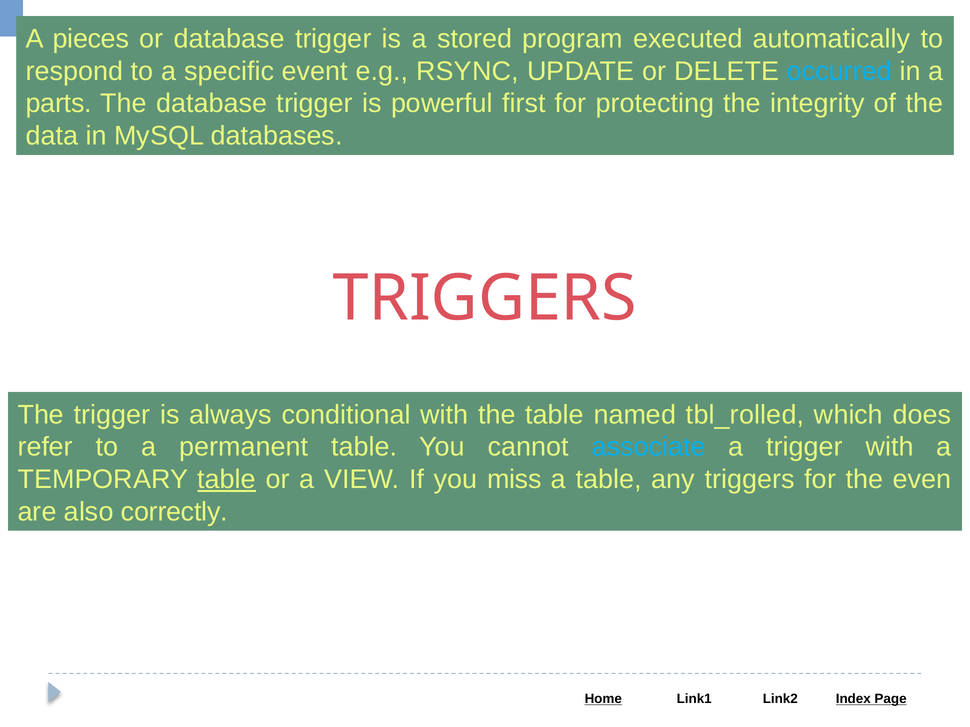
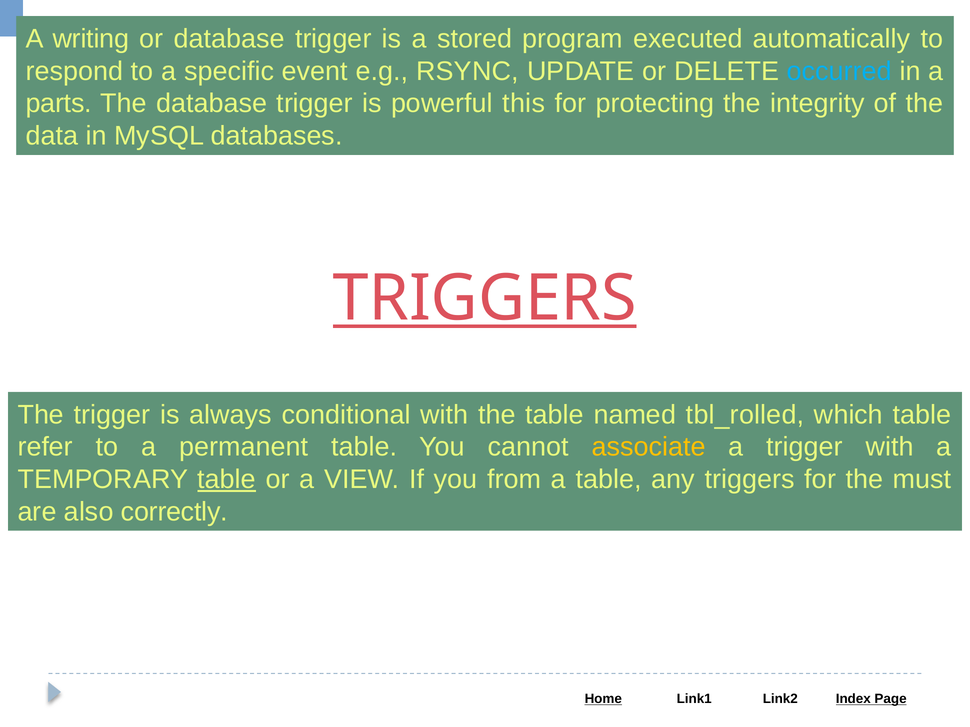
pieces: pieces -> writing
first: first -> this
TRIGGERS at (485, 299) underline: none -> present
which does: does -> table
associate colour: light blue -> yellow
miss: miss -> from
even: even -> must
